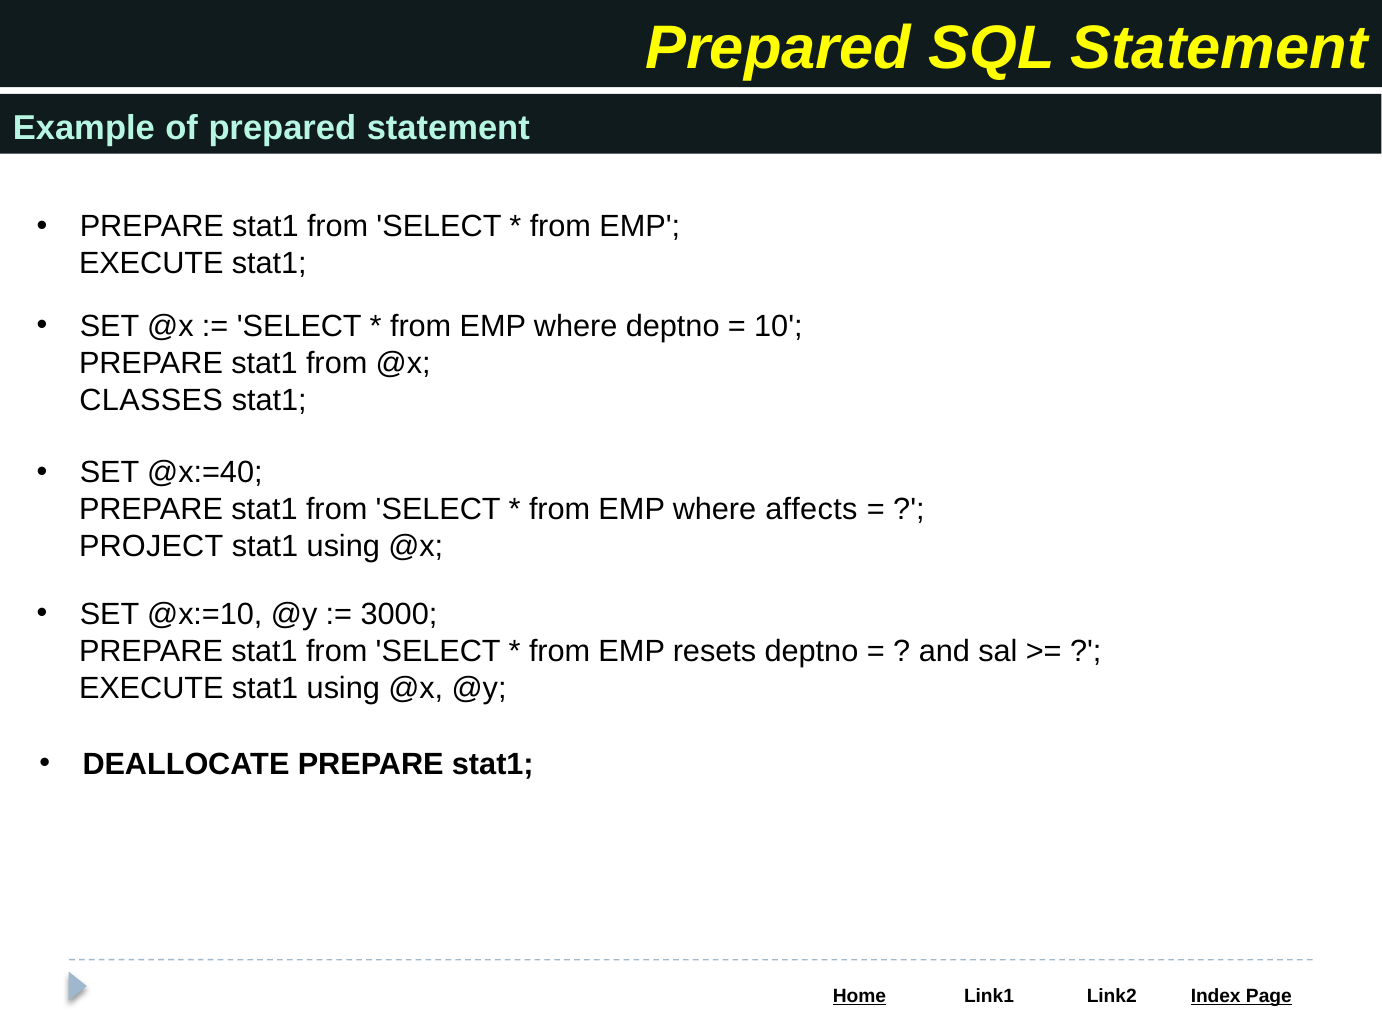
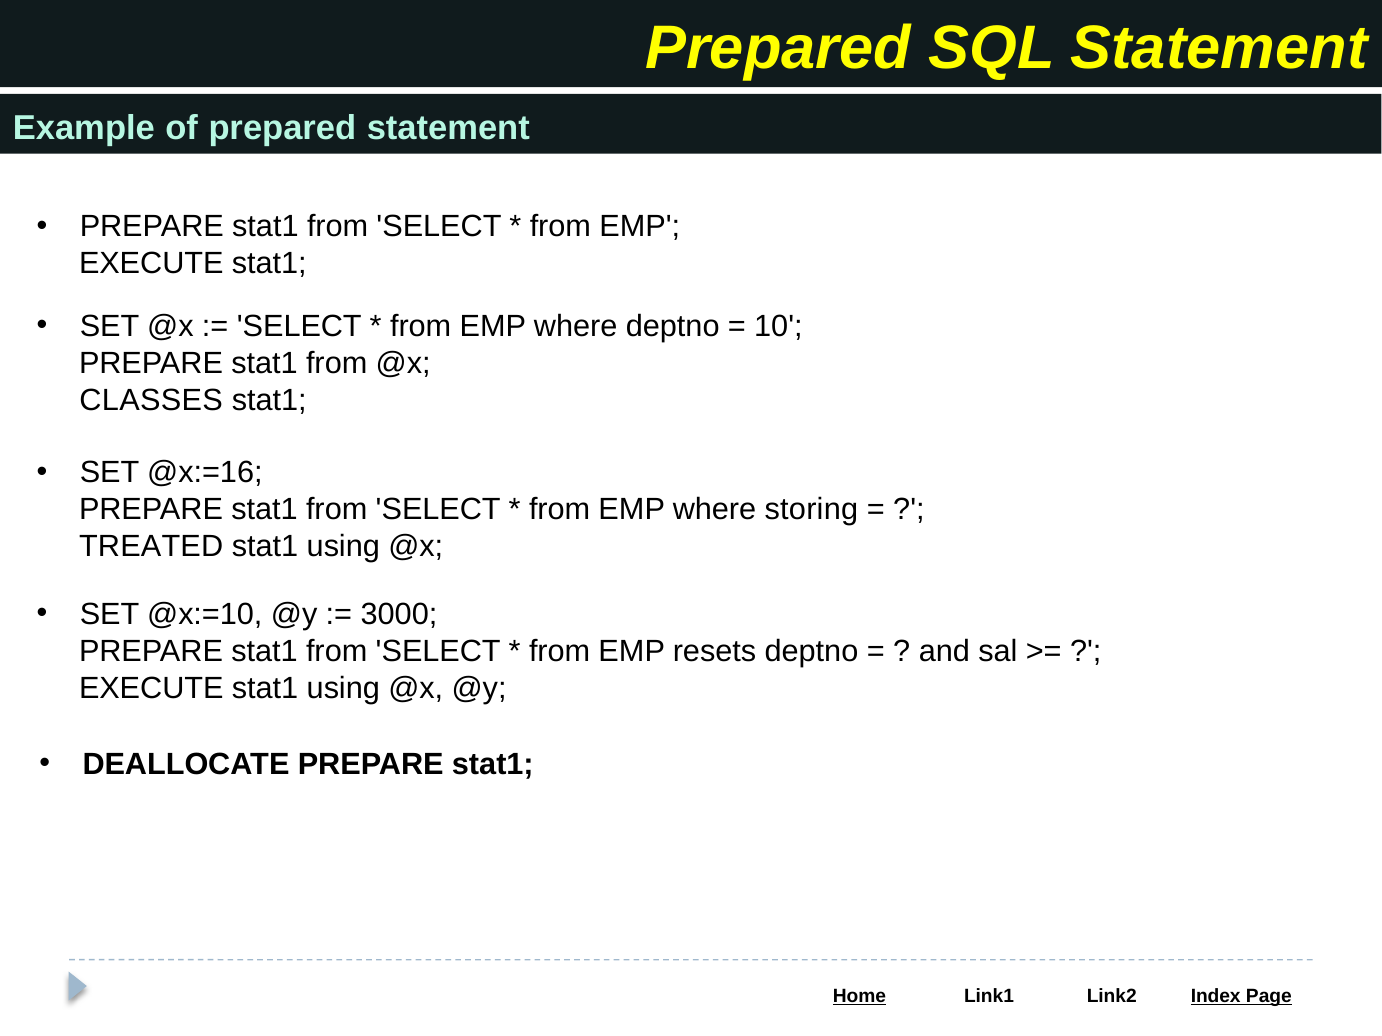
@x:=40: @x:=40 -> @x:=16
affects: affects -> storing
PROJECT: PROJECT -> TREATED
